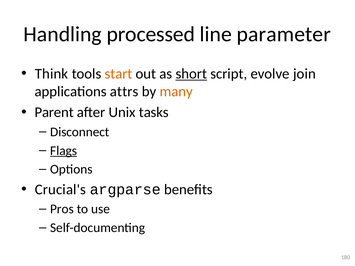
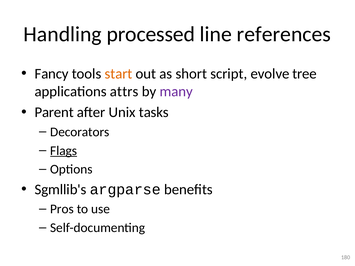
parameter: parameter -> references
Think: Think -> Fancy
short underline: present -> none
join: join -> tree
many colour: orange -> purple
Disconnect: Disconnect -> Decorators
Crucial's: Crucial's -> Sgmllib's
